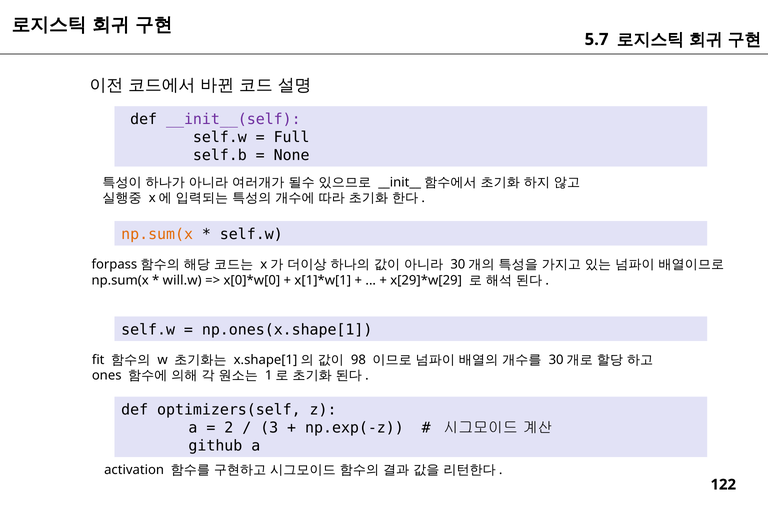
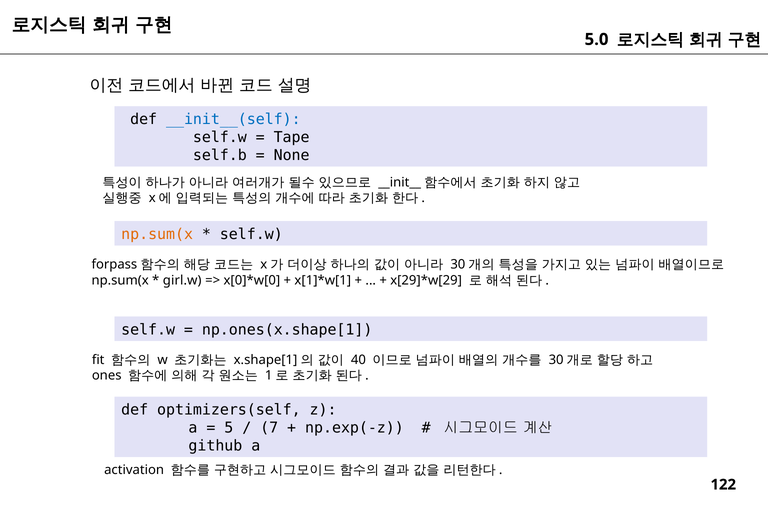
5.7: 5.7 -> 5.0
__init__(self colour: purple -> blue
Full: Full -> Tape
will.w: will.w -> girl.w
98: 98 -> 40
2: 2 -> 5
3: 3 -> 7
